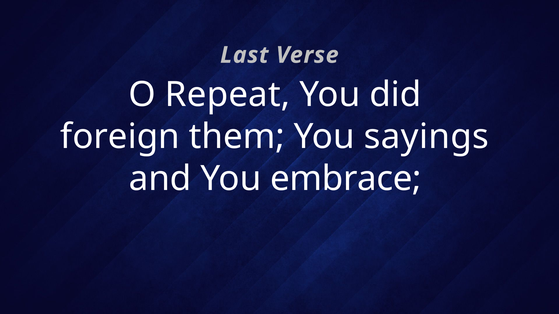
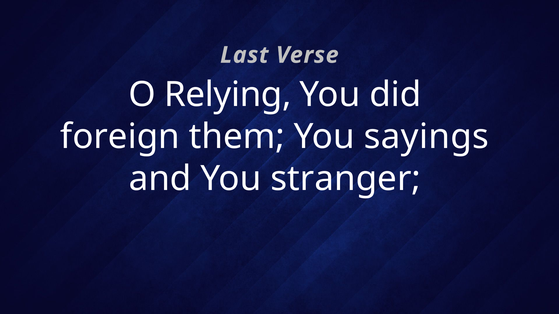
Repeat: Repeat -> Relying
embrace: embrace -> stranger
